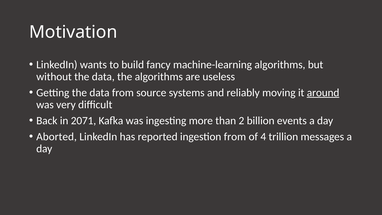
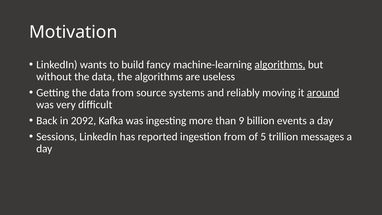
algorithms at (280, 65) underline: none -> present
2071: 2071 -> 2092
2: 2 -> 9
Aborted: Aborted -> Sessions
4: 4 -> 5
